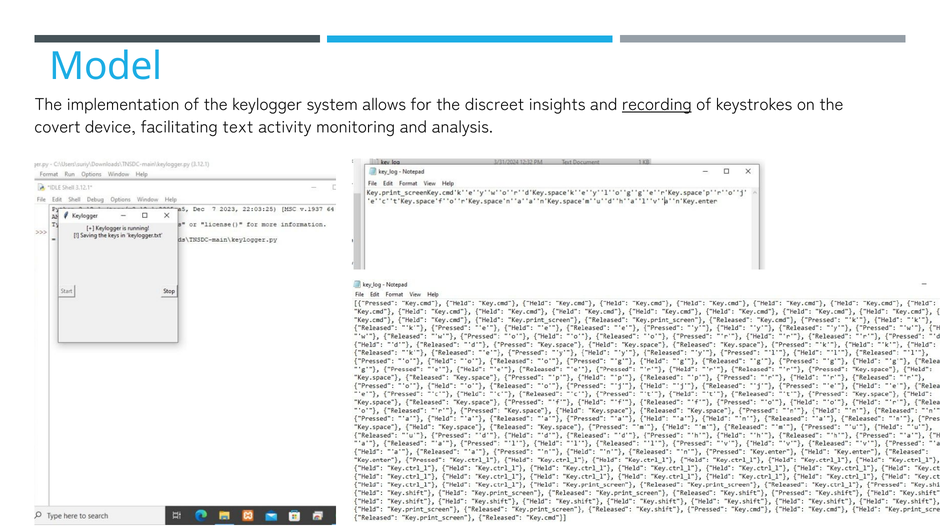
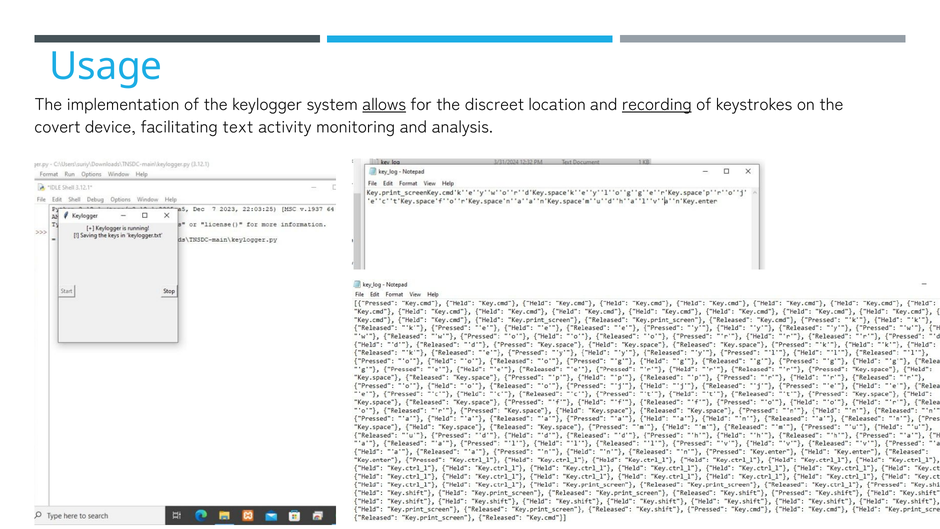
Model: Model -> Usage
allows underline: none -> present
insights: insights -> location
